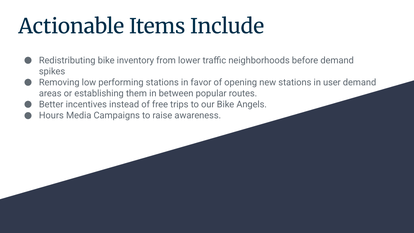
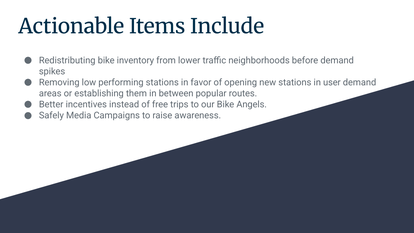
Hours: Hours -> Safely
